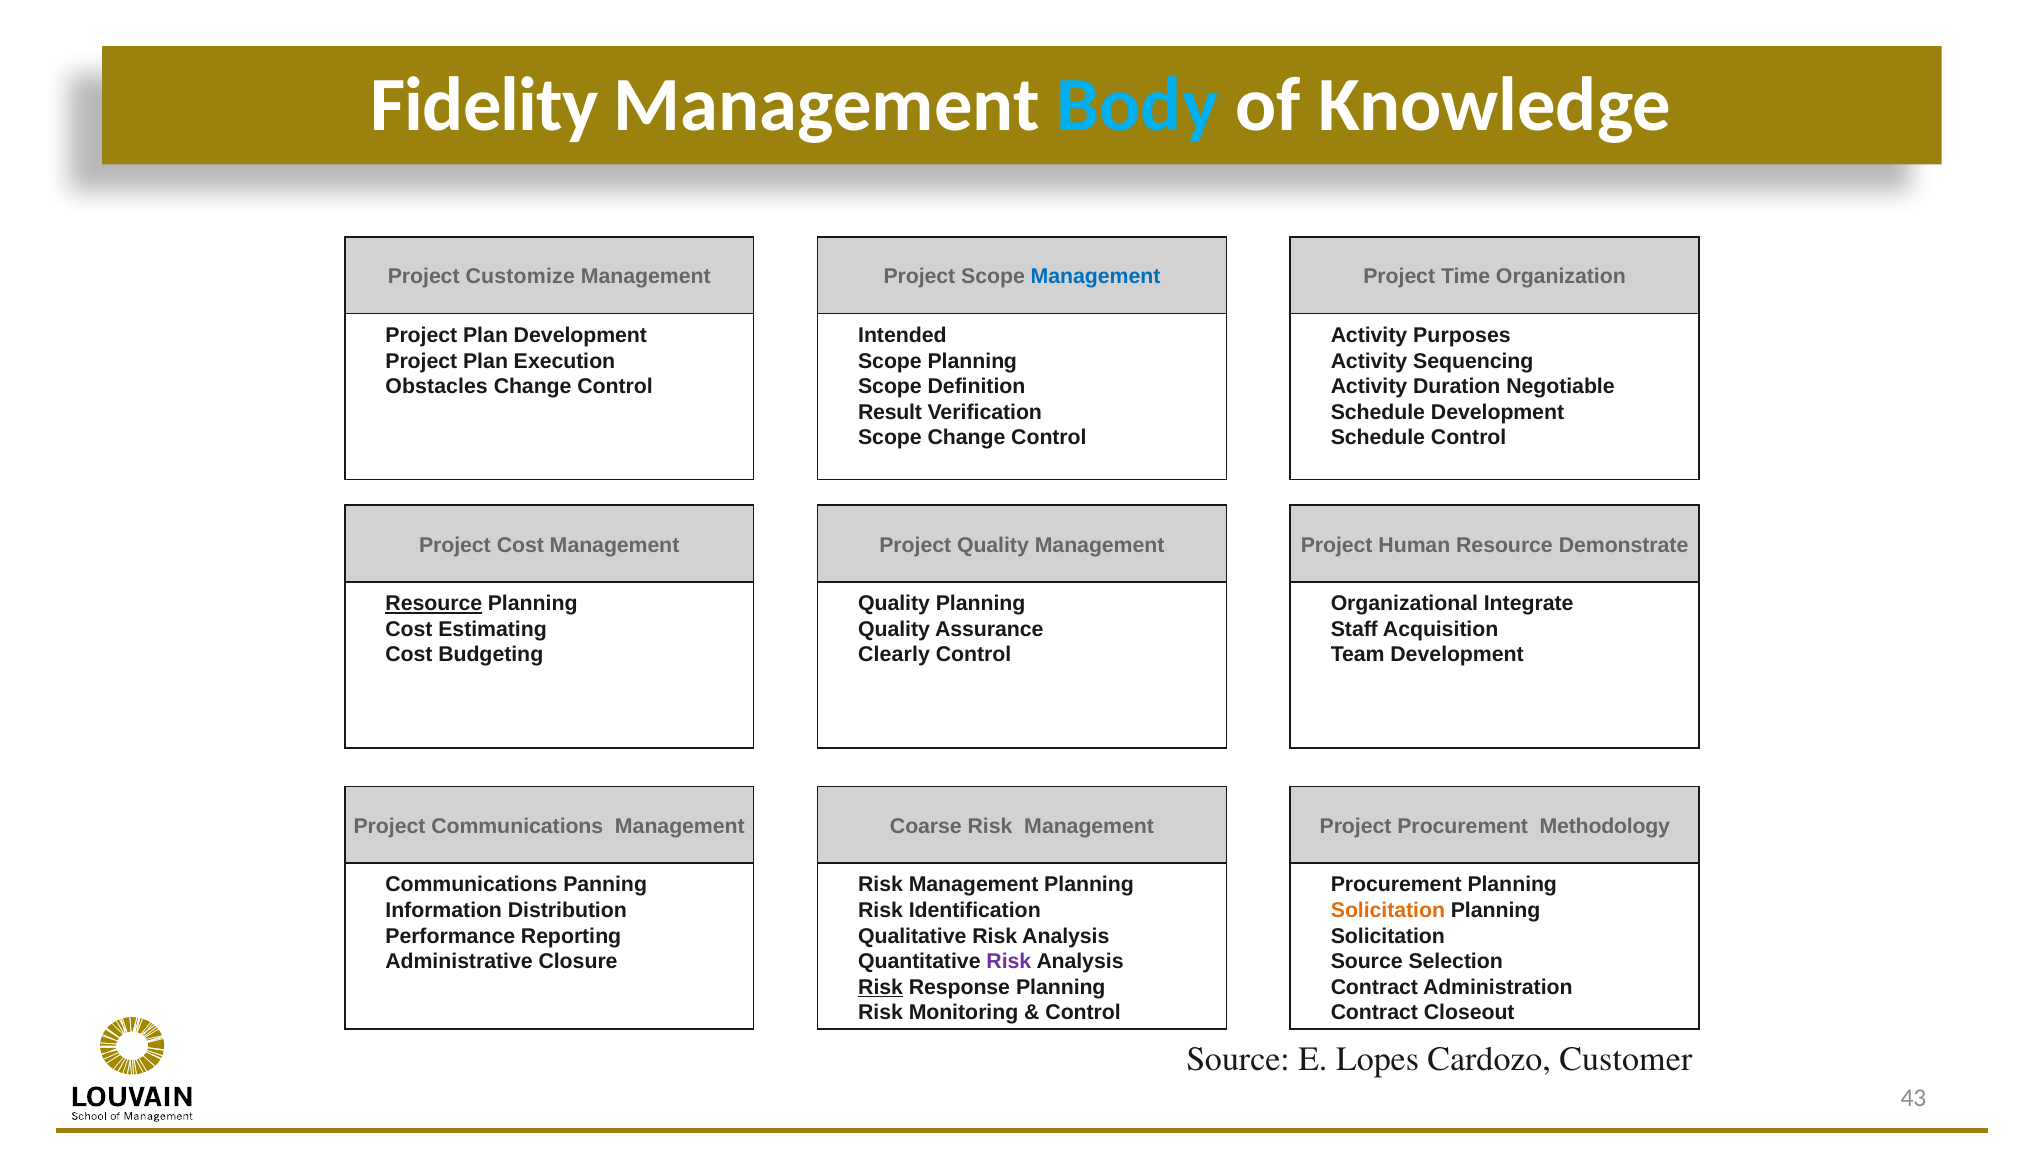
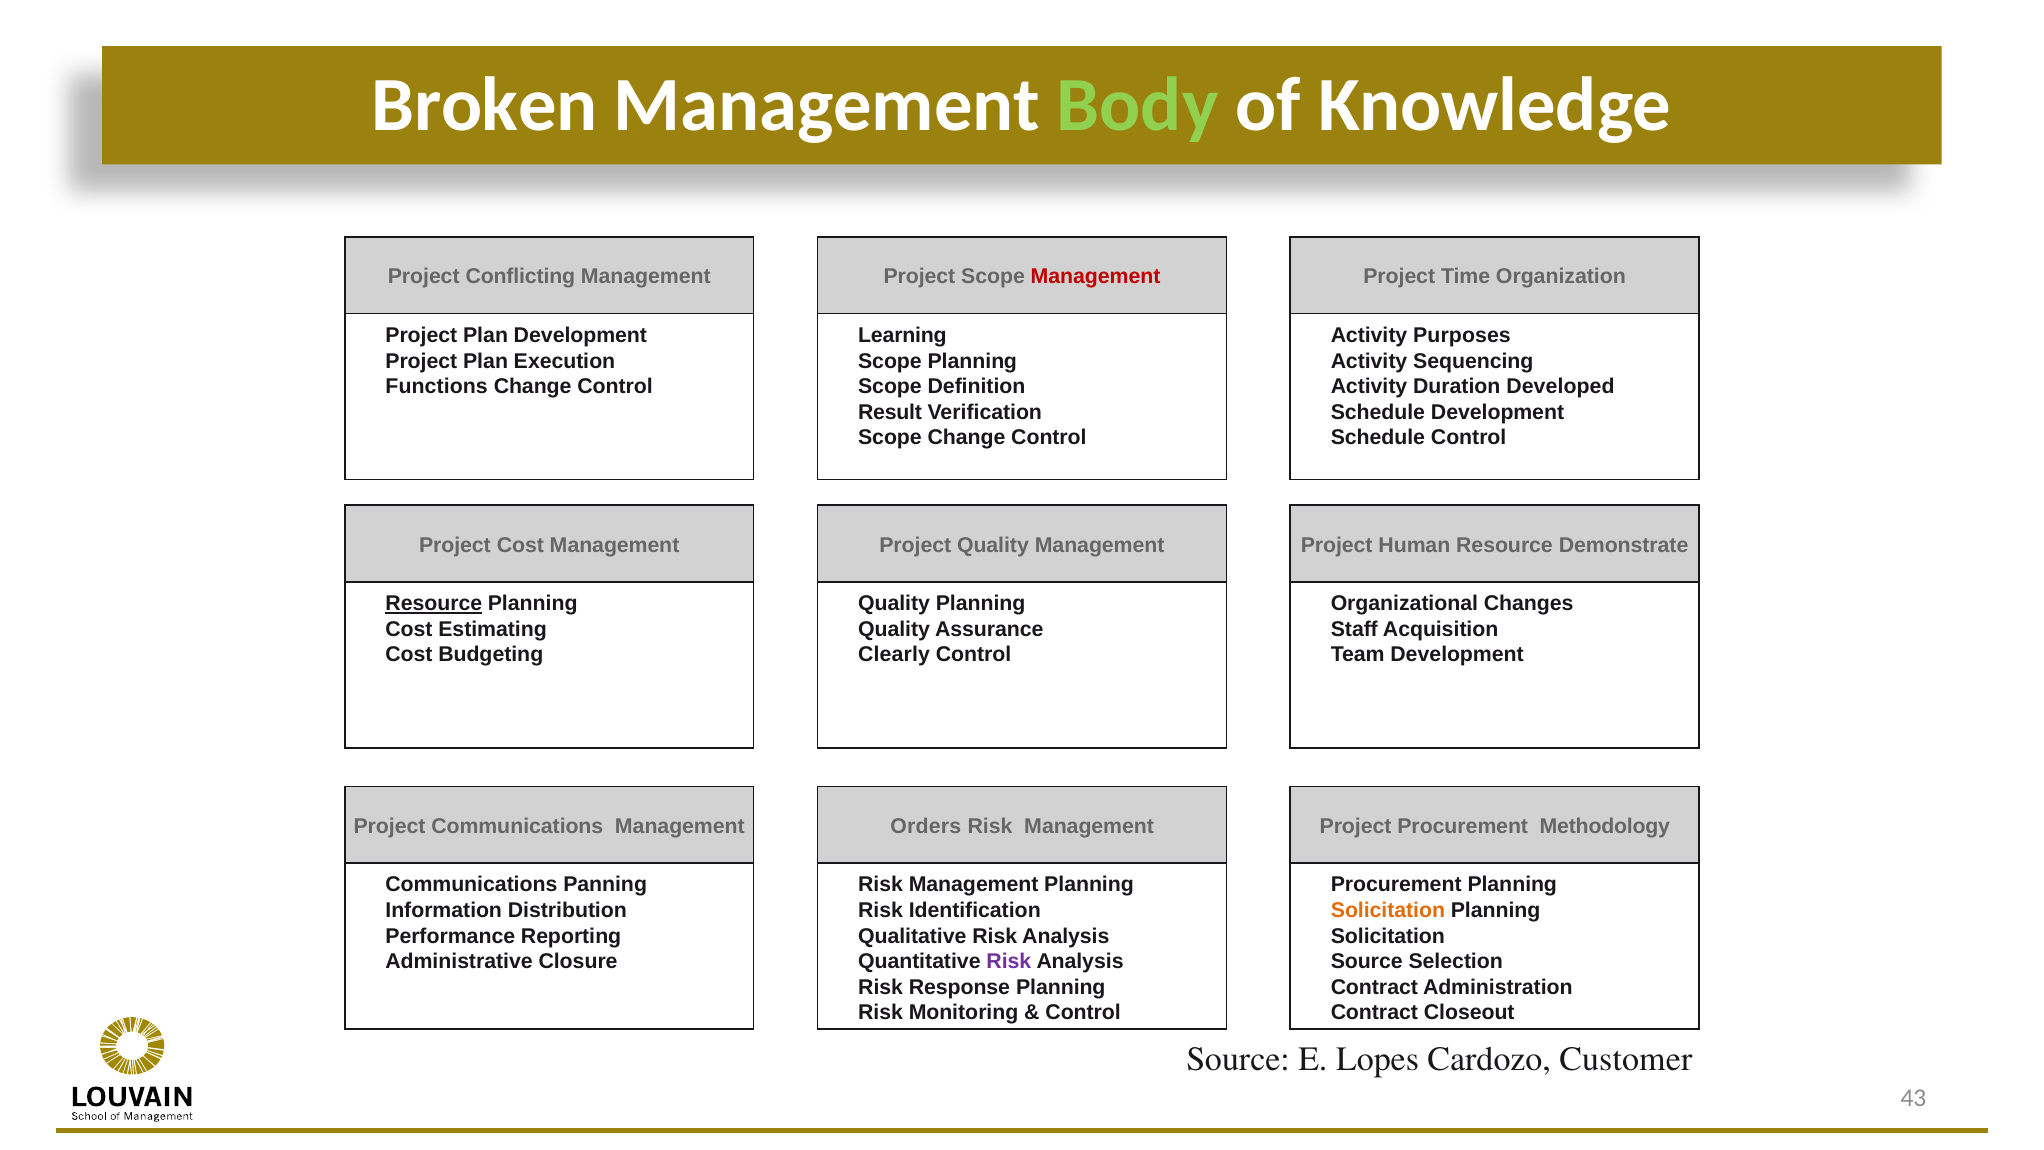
Fidelity: Fidelity -> Broken
Body colour: light blue -> light green
Customize: Customize -> Conflicting
Management at (1096, 277) colour: blue -> red
Intended: Intended -> Learning
Obstacles: Obstacles -> Functions
Negotiable: Negotiable -> Developed
Integrate: Integrate -> Changes
Coarse: Coarse -> Orders
Risk at (881, 987) underline: present -> none
